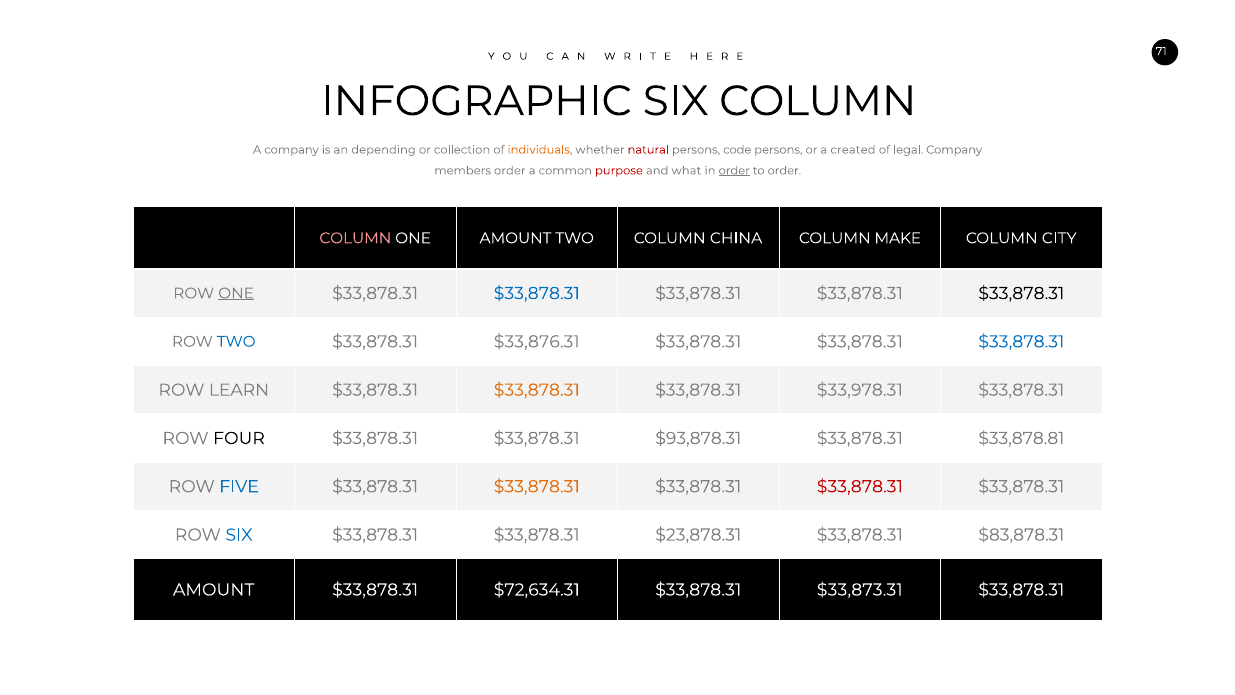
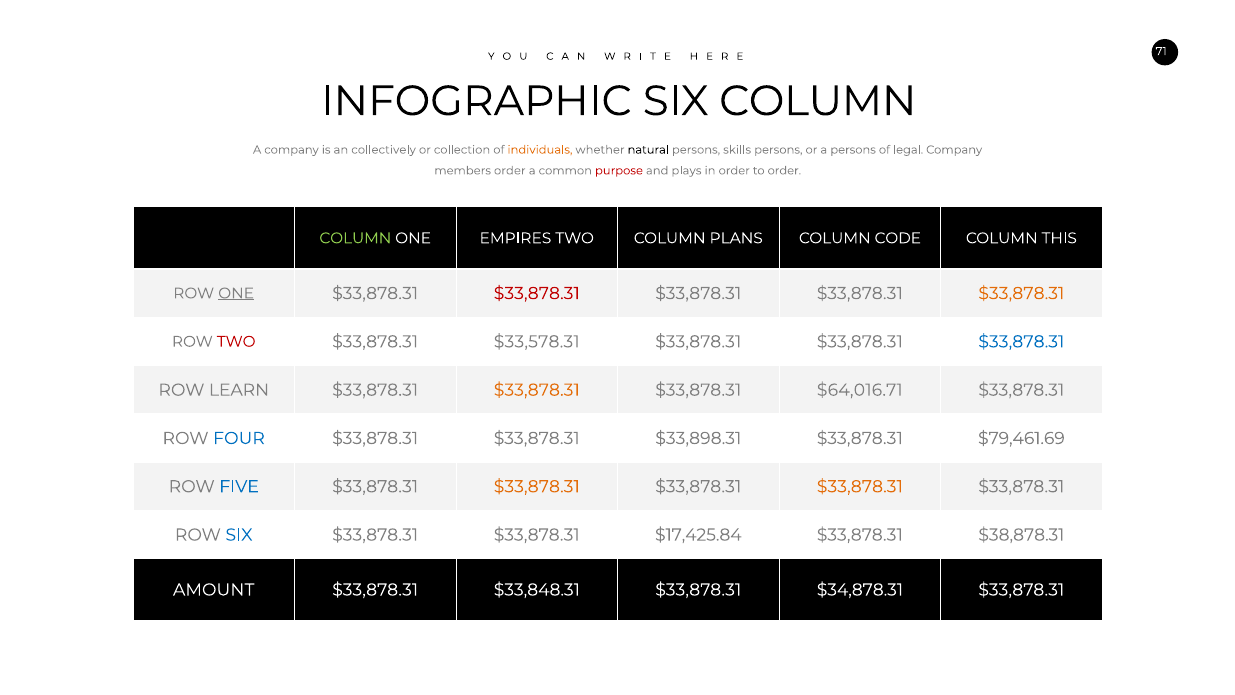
depending: depending -> collectively
natural colour: red -> black
code: code -> skills
a created: created -> persons
what: what -> plays
order at (734, 171) underline: present -> none
COLUMN at (355, 238) colour: pink -> light green
ONE AMOUNT: AMOUNT -> EMPIRES
CHINA: CHINA -> PLANS
MAKE: MAKE -> CODE
CITY: CITY -> THIS
$33,878.31 at (537, 293) colour: blue -> red
$33,878.31 at (1021, 293) colour: black -> orange
TWO at (236, 342) colour: blue -> red
$33,876.31: $33,876.31 -> $33,578.31
$33,978.31: $33,978.31 -> $64,016.71
FOUR colour: black -> blue
$93,878.31: $93,878.31 -> $33,898.31
$33,878.81: $33,878.81 -> $79,461.69
$33,878.31 at (860, 487) colour: red -> orange
$23,878.31: $23,878.31 -> $17,425.84
$83,878.31: $83,878.31 -> $38,878.31
$72,634.31: $72,634.31 -> $33,848.31
$33,873.31: $33,873.31 -> $34,878.31
